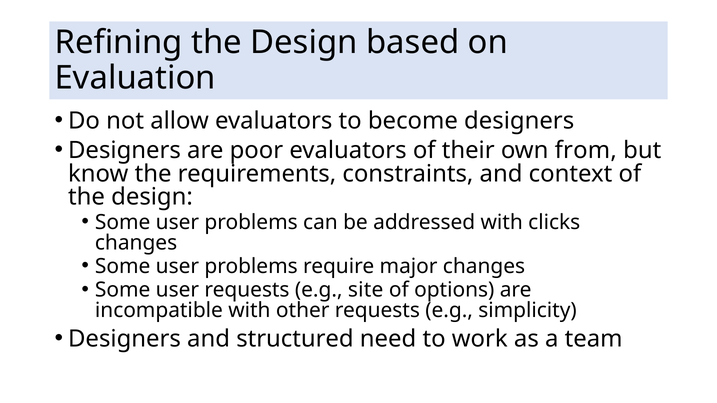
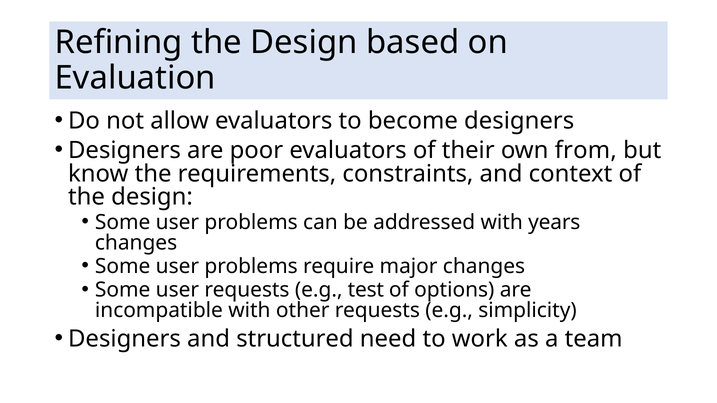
clicks: clicks -> years
site: site -> test
